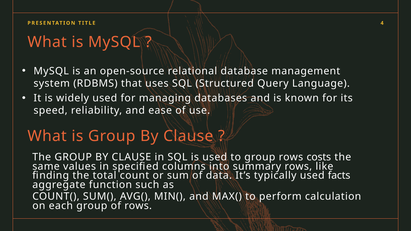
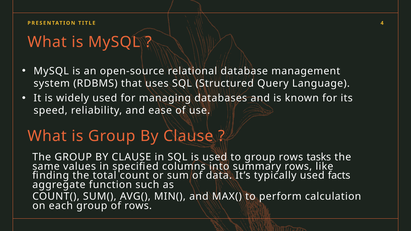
costs: costs -> tasks
